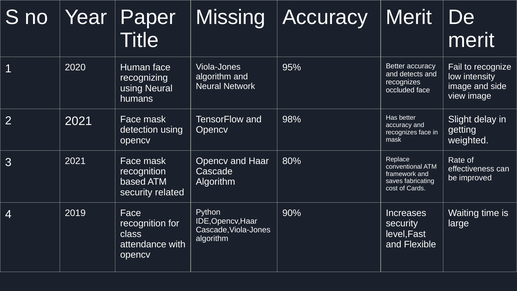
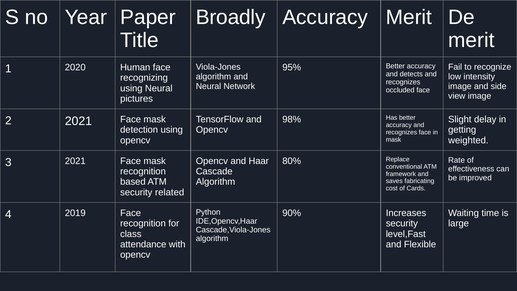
Missing: Missing -> Broadly
humans: humans -> pictures
